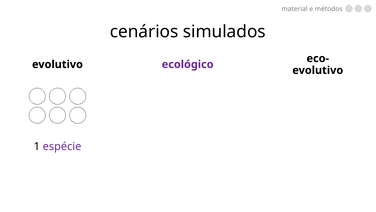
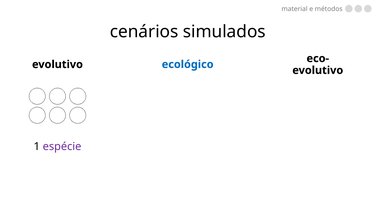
ecológico colour: purple -> blue
